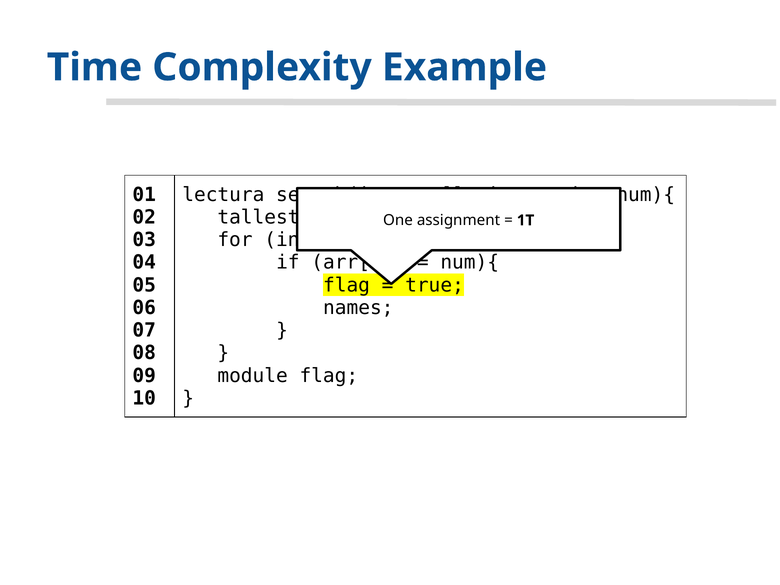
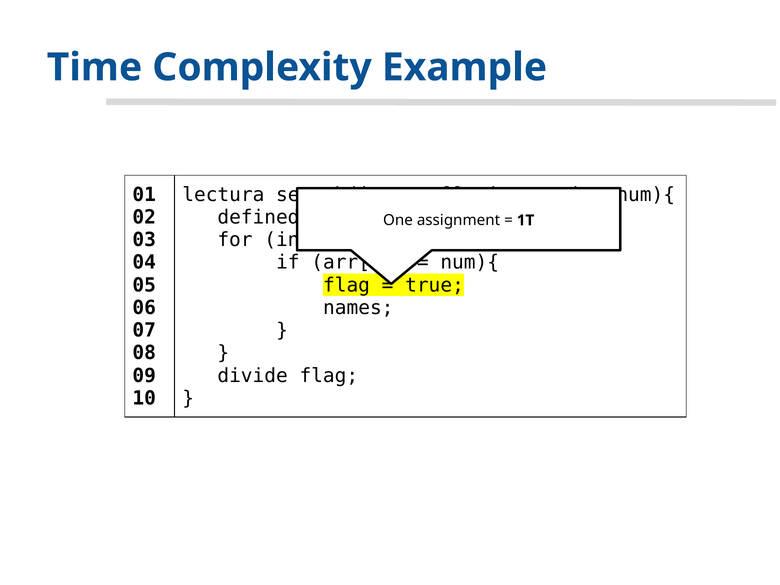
tallest: tallest -> defined
module: module -> divide
